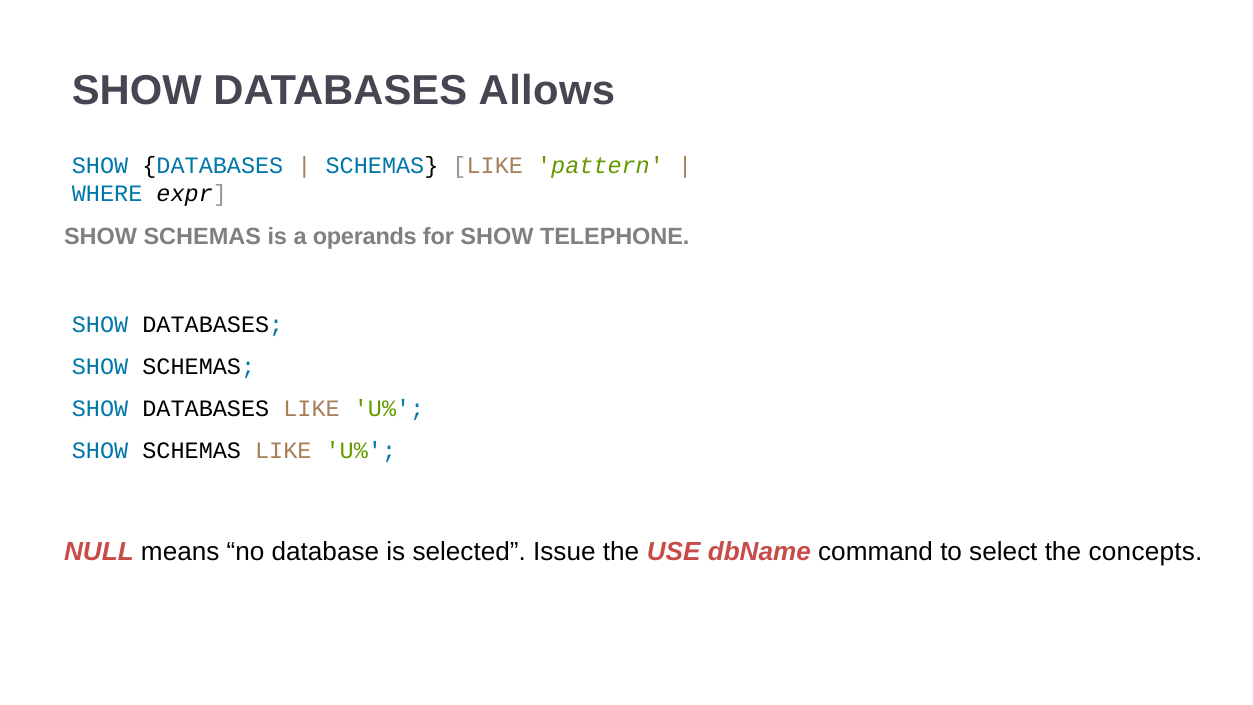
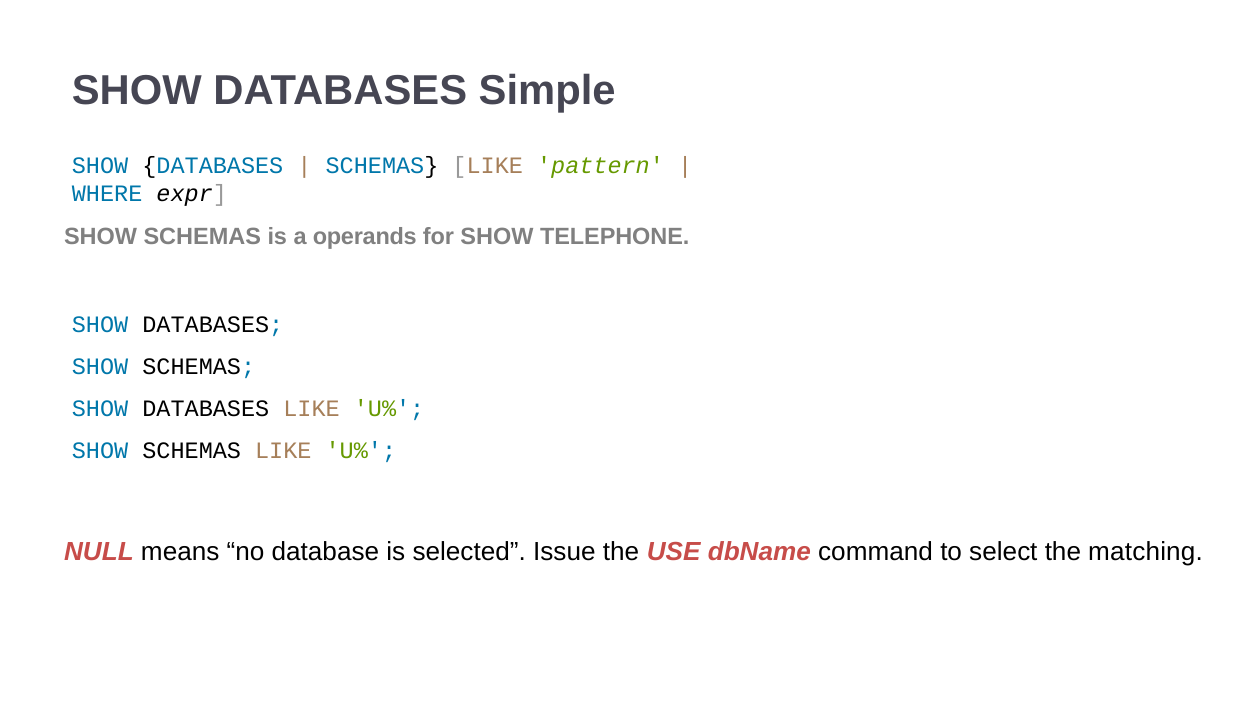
Allows: Allows -> Simple
concepts: concepts -> matching
